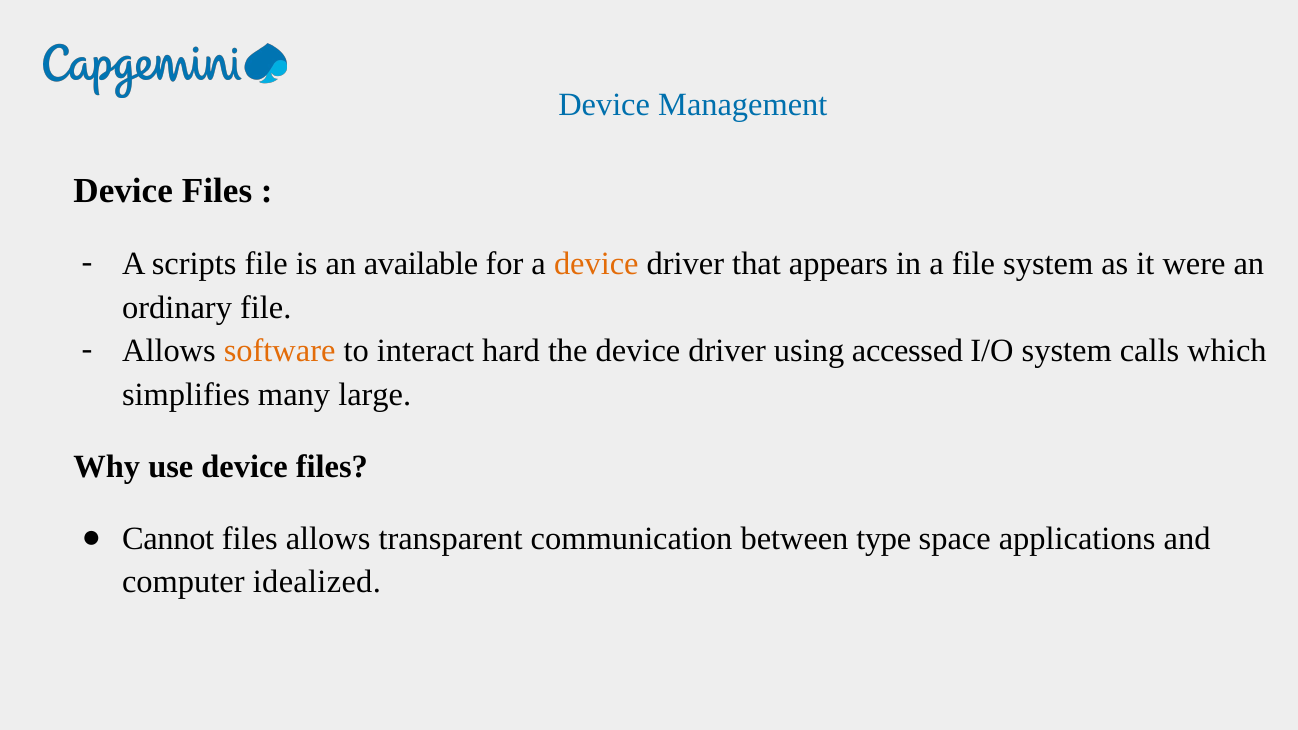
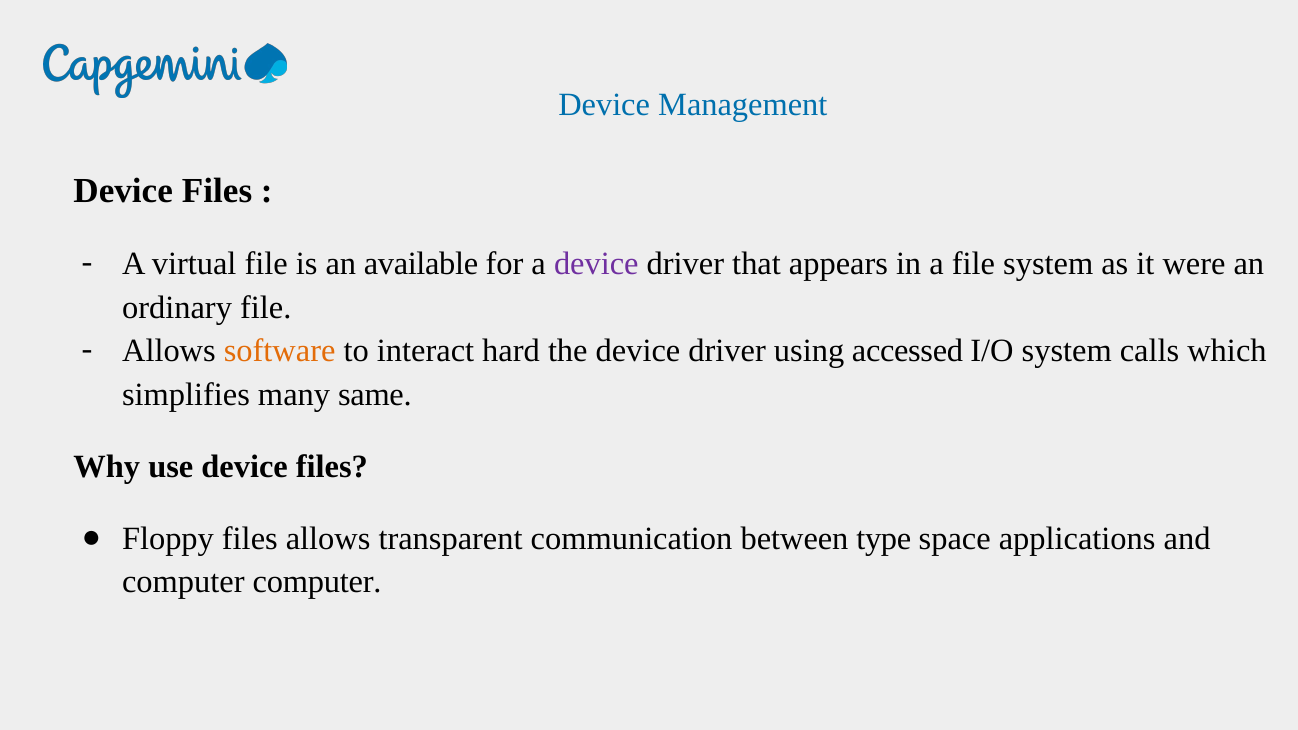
scripts: scripts -> virtual
device at (596, 264) colour: orange -> purple
large: large -> same
Cannot: Cannot -> Floppy
computer idealized: idealized -> computer
